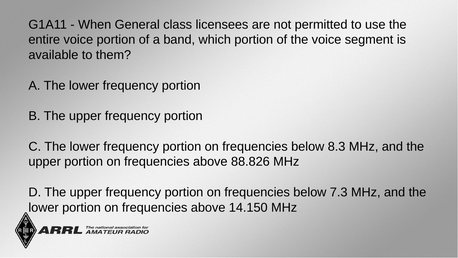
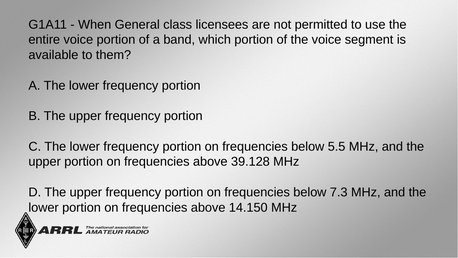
8.3: 8.3 -> 5.5
88.826: 88.826 -> 39.128
